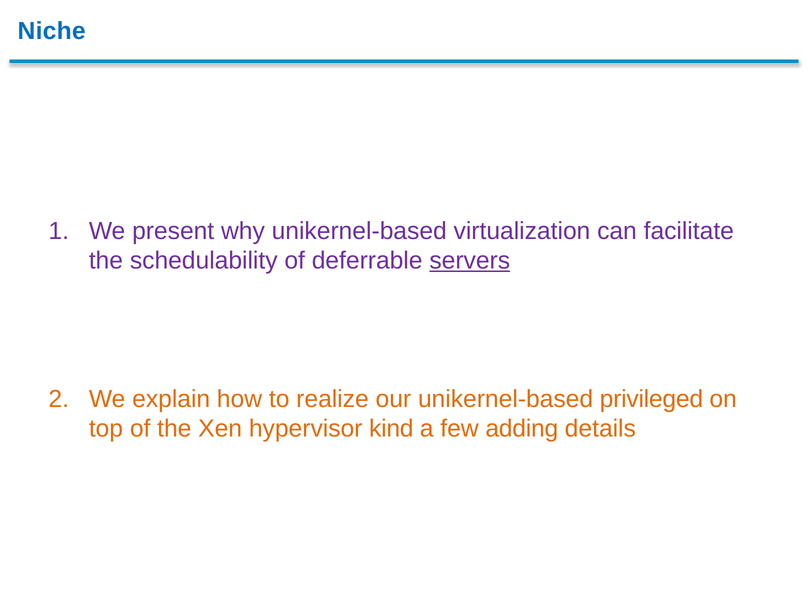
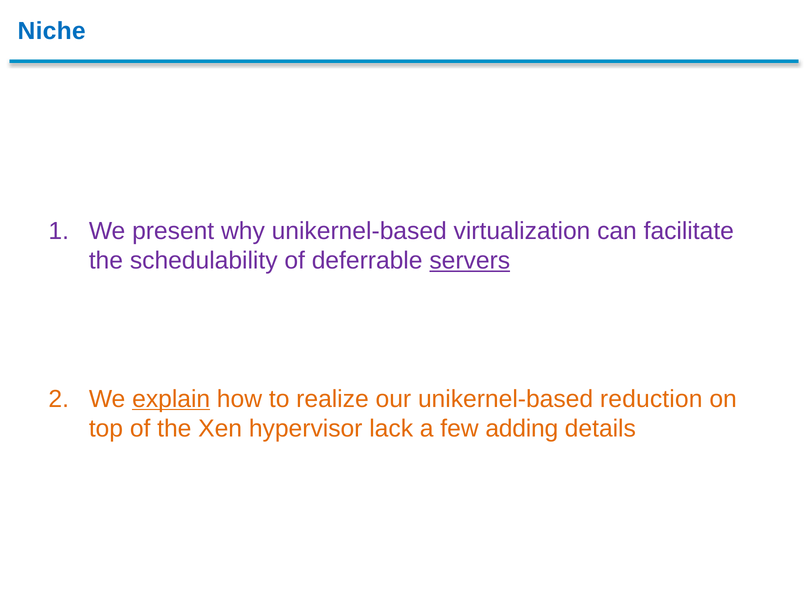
explain underline: none -> present
privileged: privileged -> reduction
kind: kind -> lack
